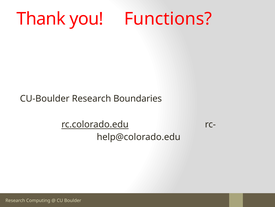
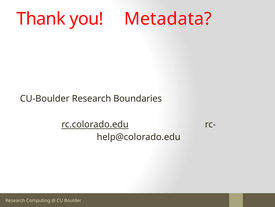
Functions: Functions -> Metadata
